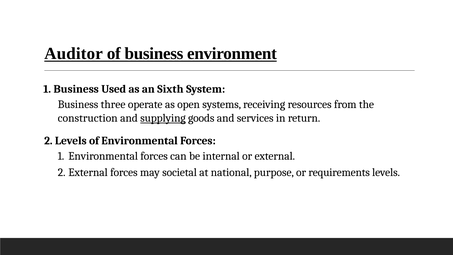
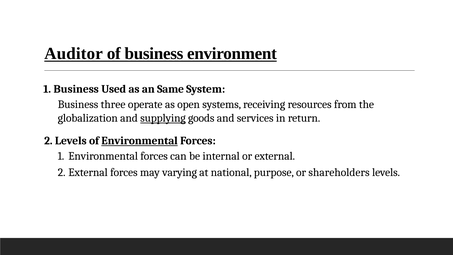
Sixth: Sixth -> Same
construction: construction -> globalization
Environmental at (140, 141) underline: none -> present
societal: societal -> varying
requirements: requirements -> shareholders
